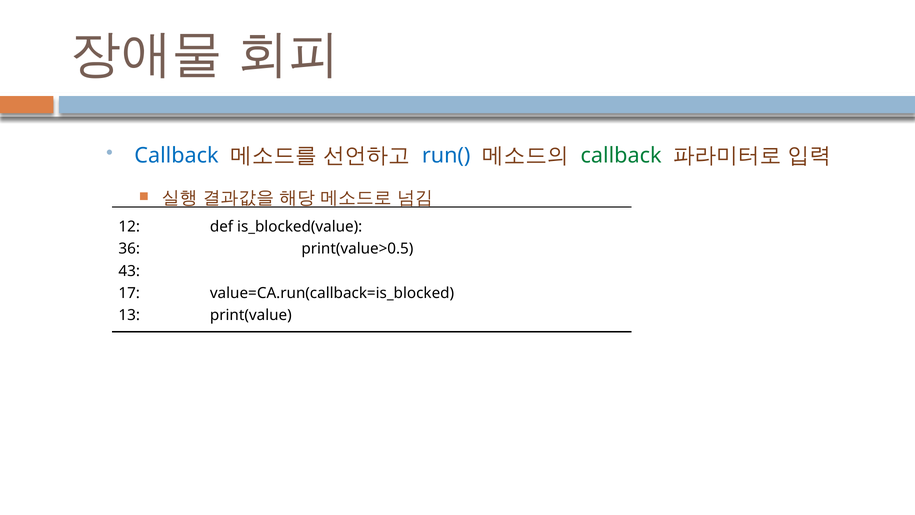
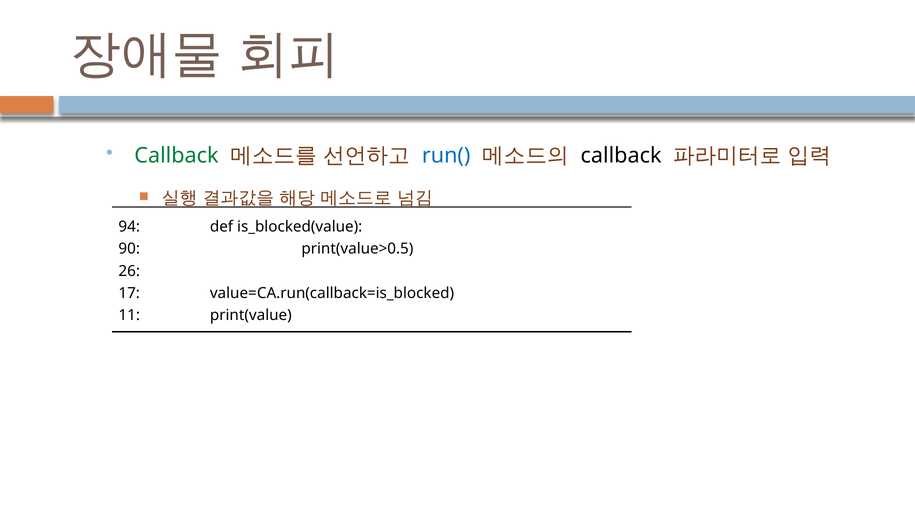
Callback at (176, 155) colour: blue -> green
callback at (621, 155) colour: green -> black
12: 12 -> 94
36: 36 -> 90
43: 43 -> 26
13: 13 -> 11
